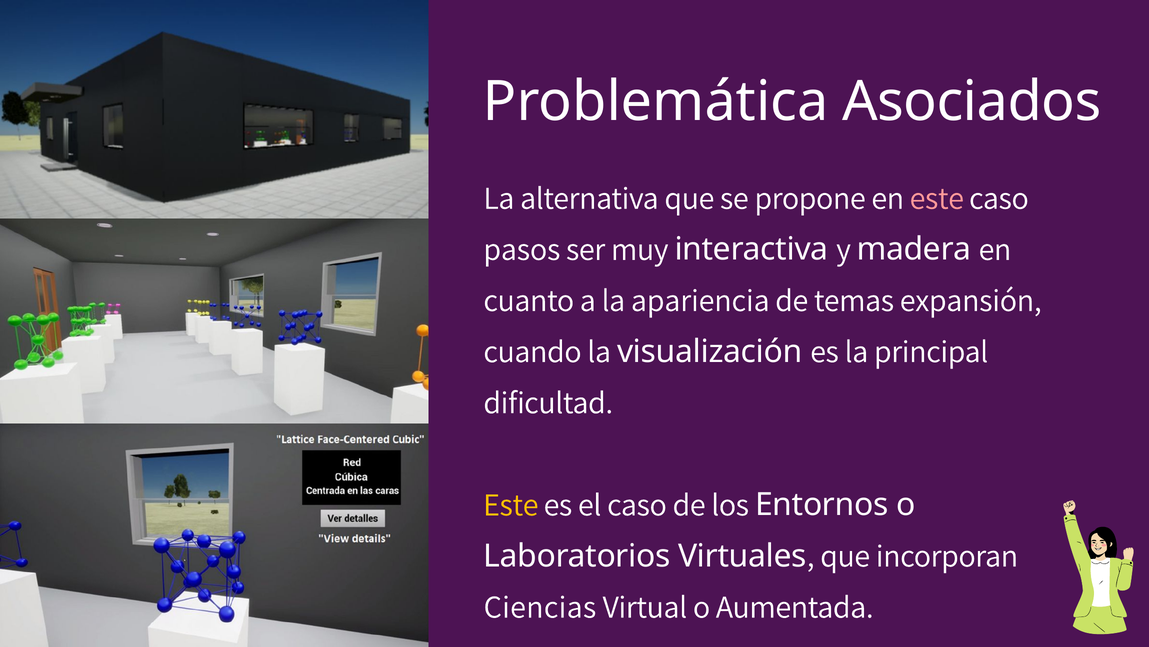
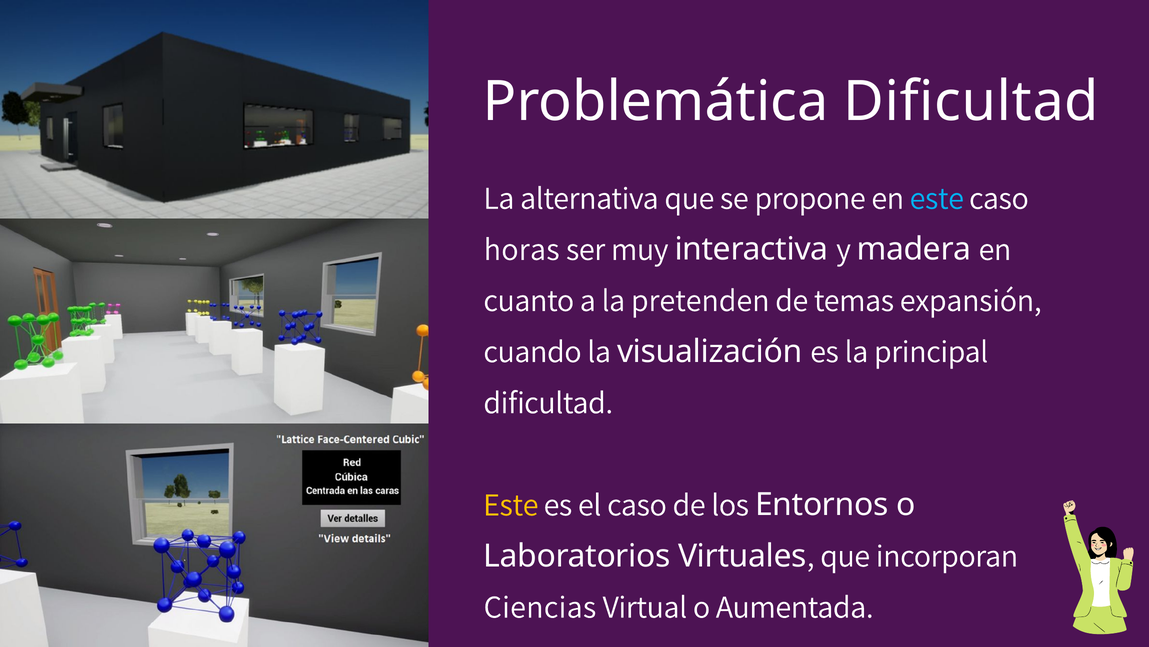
Problemática Asociados: Asociados -> Dificultad
este at (937, 198) colour: pink -> light blue
pasos: pasos -> horas
apariencia: apariencia -> pretenden
